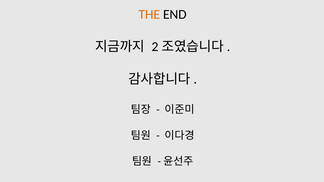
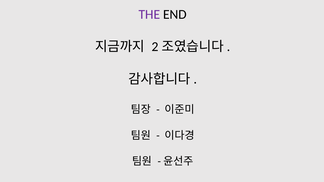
THE colour: orange -> purple
